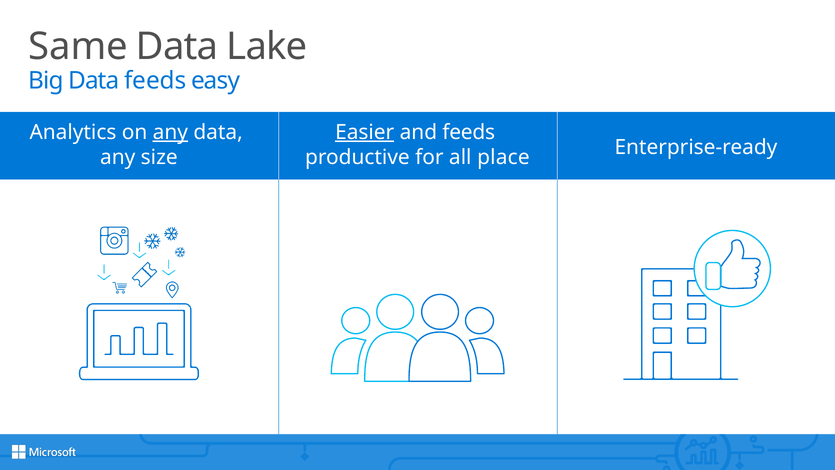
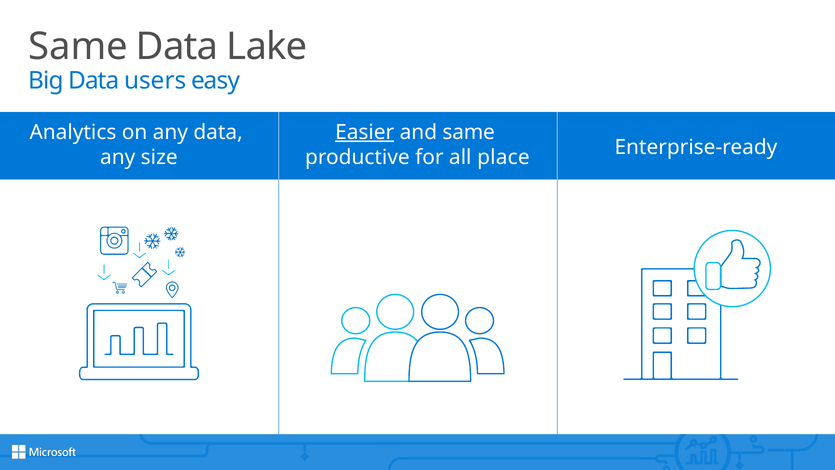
Data feeds: feeds -> users
any at (170, 132) underline: present -> none
and feeds: feeds -> same
